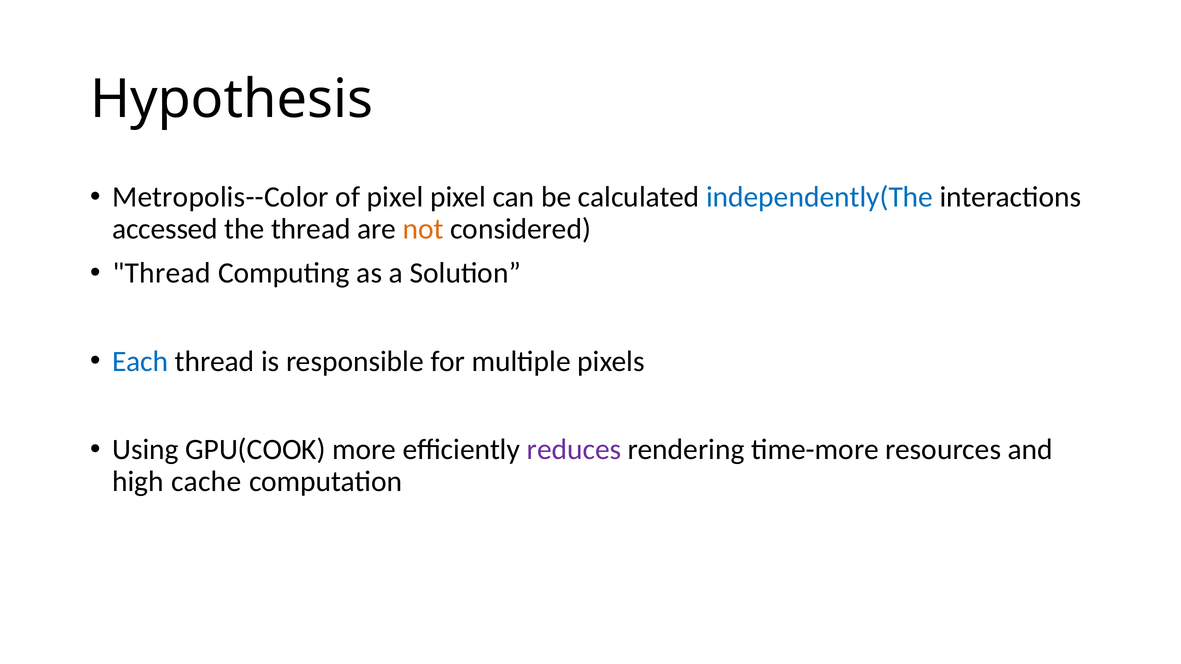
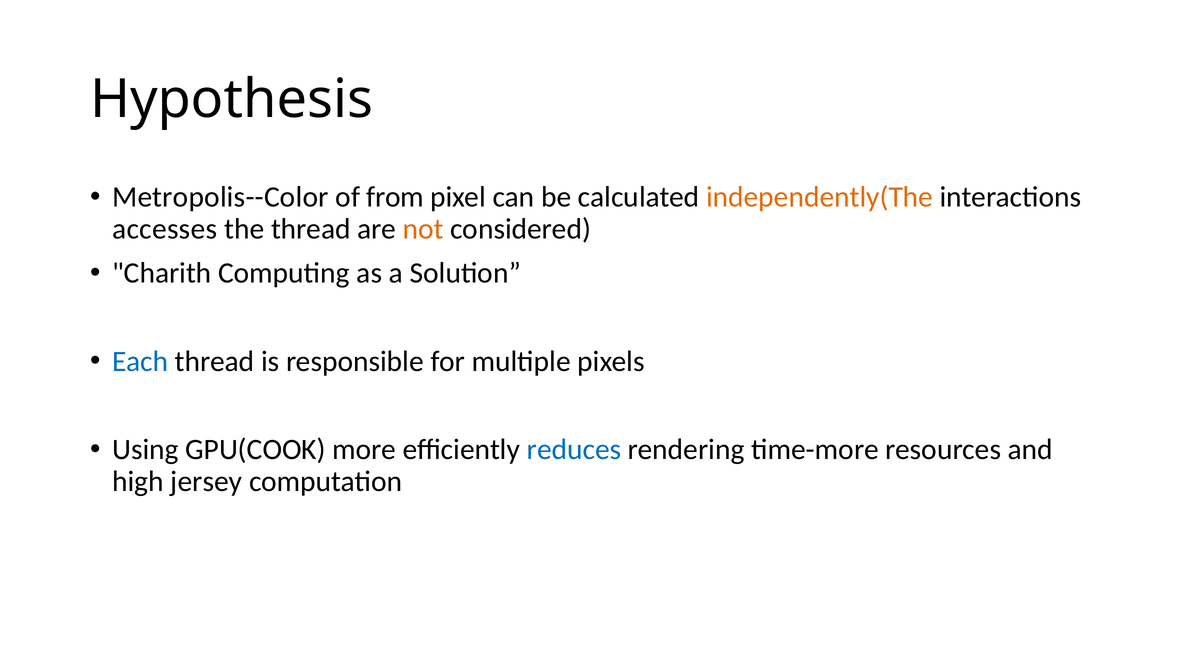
of pixel: pixel -> from
independently(The colour: blue -> orange
accessed: accessed -> accesses
Thread at (162, 273): Thread -> Charith
reduces colour: purple -> blue
cache: cache -> jersey
